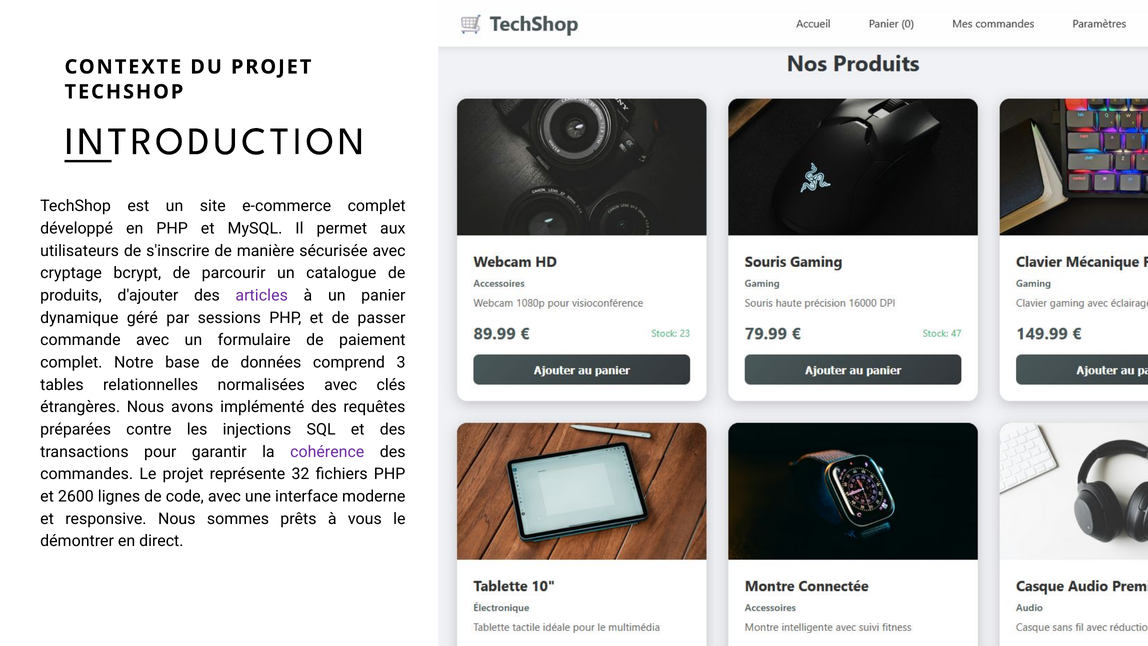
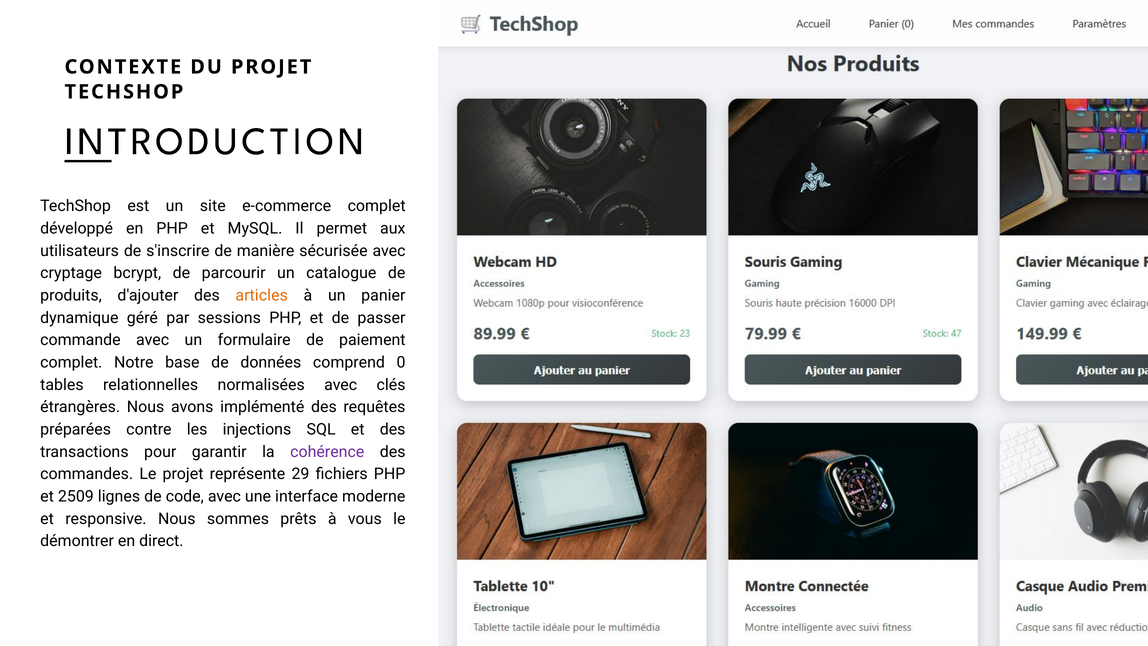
articles colour: purple -> orange
3: 3 -> 0
32: 32 -> 29
2600: 2600 -> 2509
